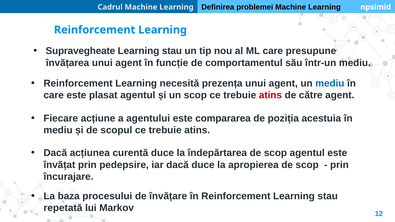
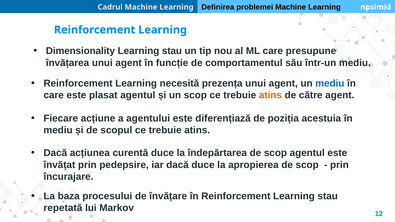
Supravegheate: Supravegheate -> Dimensionality
atins at (270, 95) colour: red -> orange
compararea: compararea -> diferențiază
